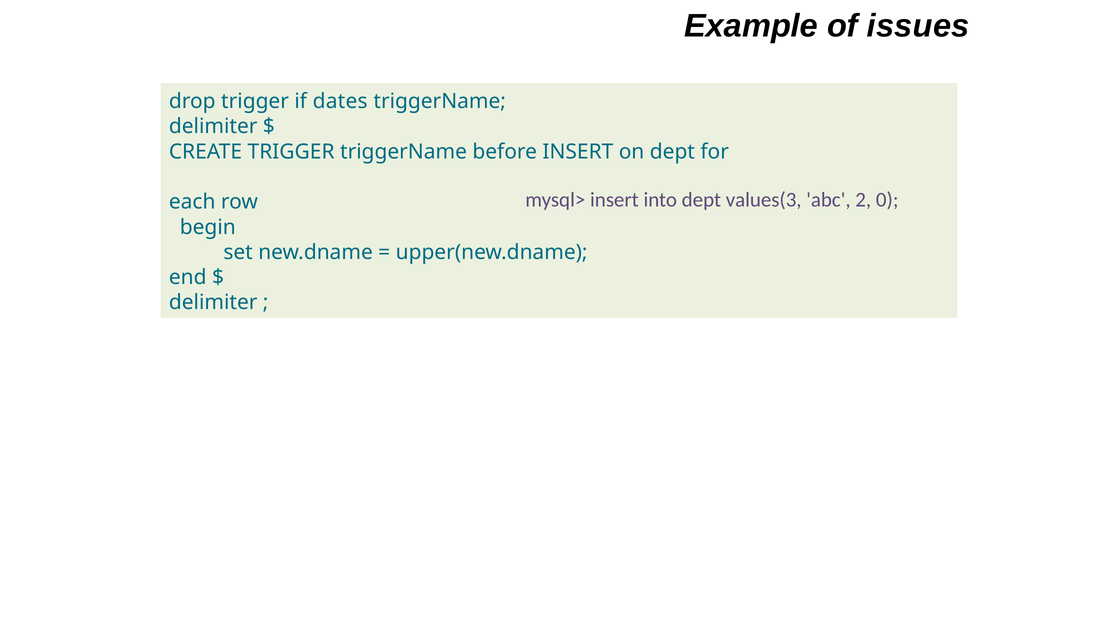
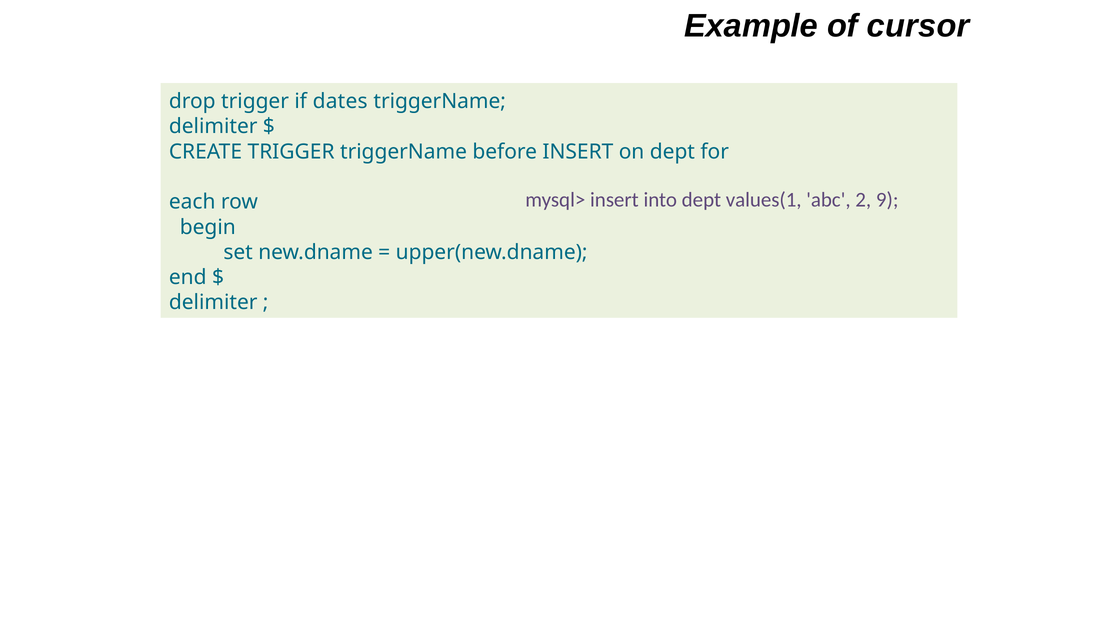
issues: issues -> cursor
values(3: values(3 -> values(1
0: 0 -> 9
